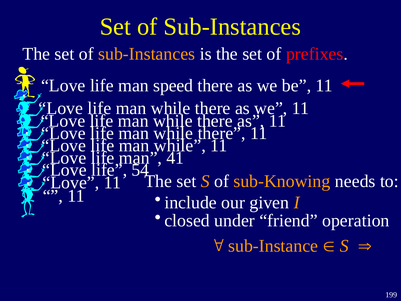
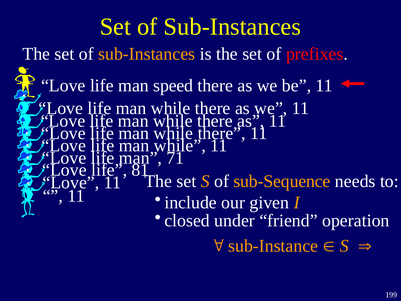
41: 41 -> 71
54: 54 -> 81
sub-Knowing: sub-Knowing -> sub-Sequence
